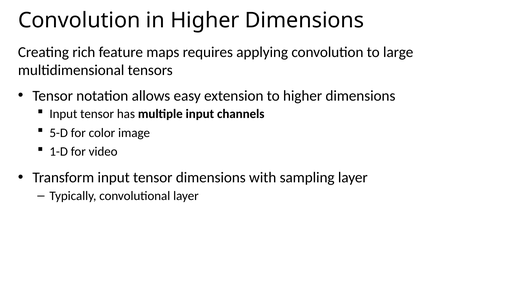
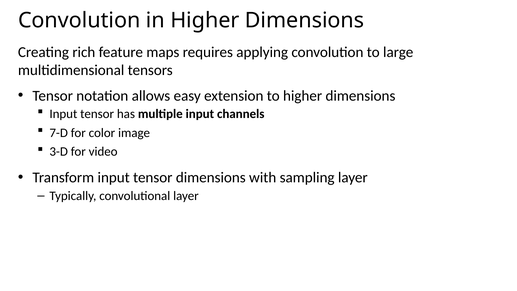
5-D: 5-D -> 7-D
1-D: 1-D -> 3-D
